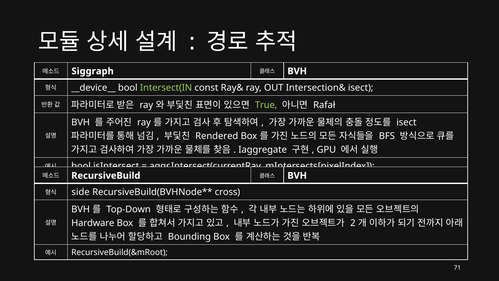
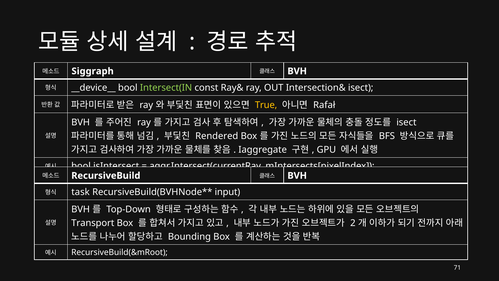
True colour: light green -> yellow
side: side -> task
cross: cross -> input
Hardware: Hardware -> Transport
